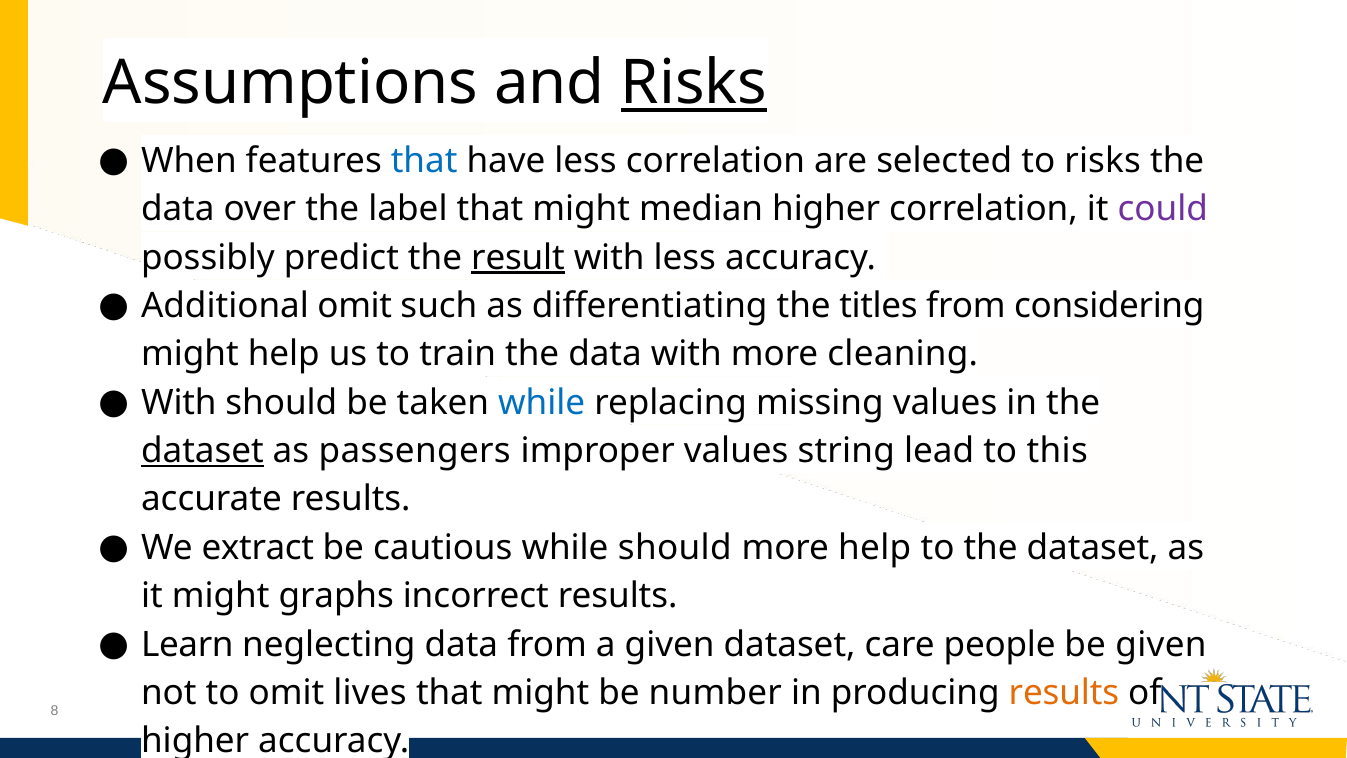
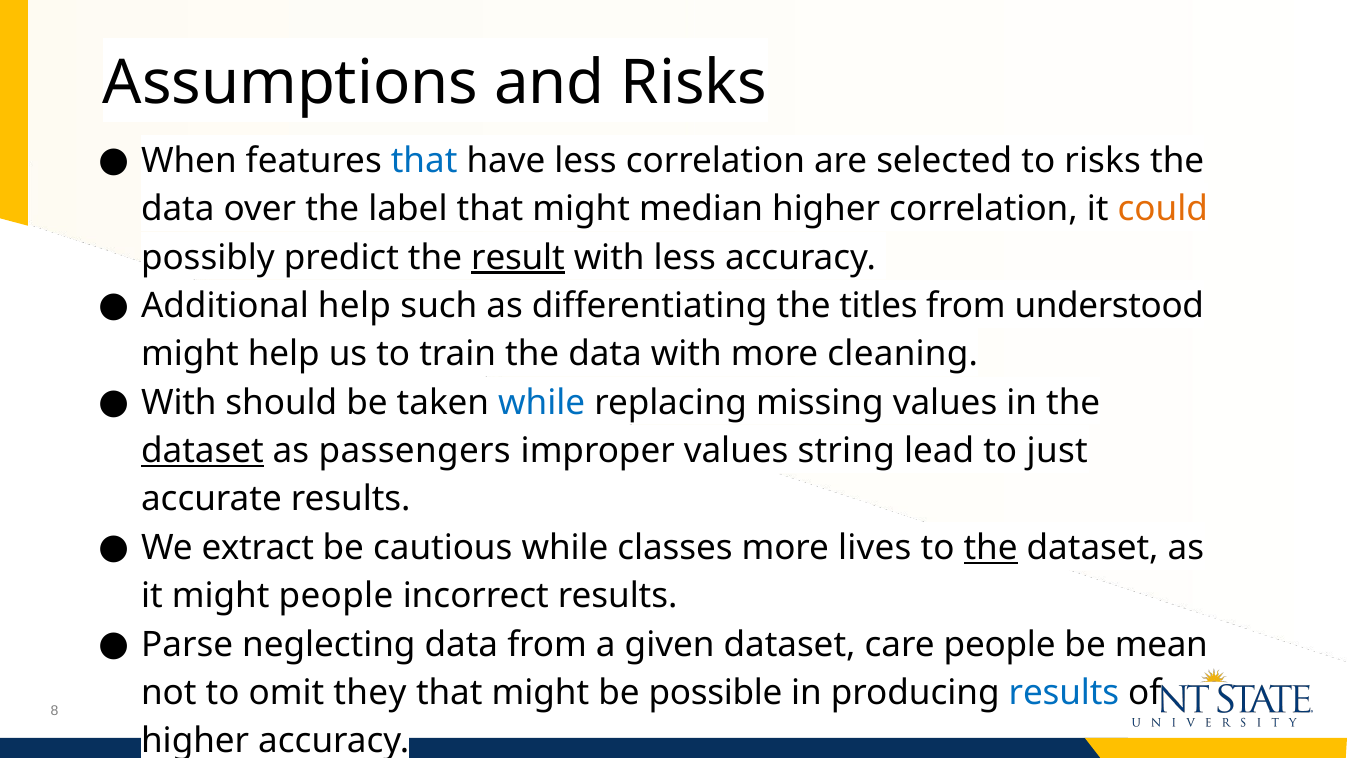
Risks at (694, 83) underline: present -> none
could colour: purple -> orange
Additional omit: omit -> help
considering: considering -> understood
this: this -> just
while should: should -> classes
more help: help -> lives
the at (991, 548) underline: none -> present
might graphs: graphs -> people
Learn: Learn -> Parse
be given: given -> mean
lives: lives -> they
number: number -> possible
results at (1064, 693) colour: orange -> blue
